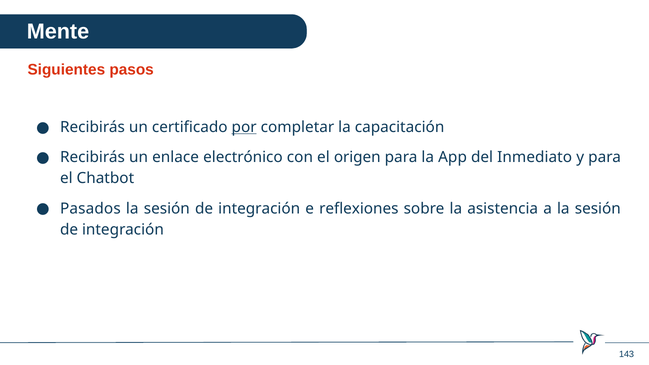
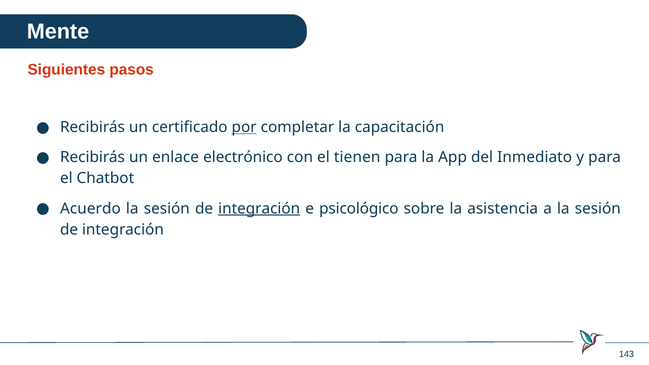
origen: origen -> tienen
Pasados: Pasados -> Acuerdo
integración at (259, 209) underline: none -> present
reflexiones: reflexiones -> psicológico
